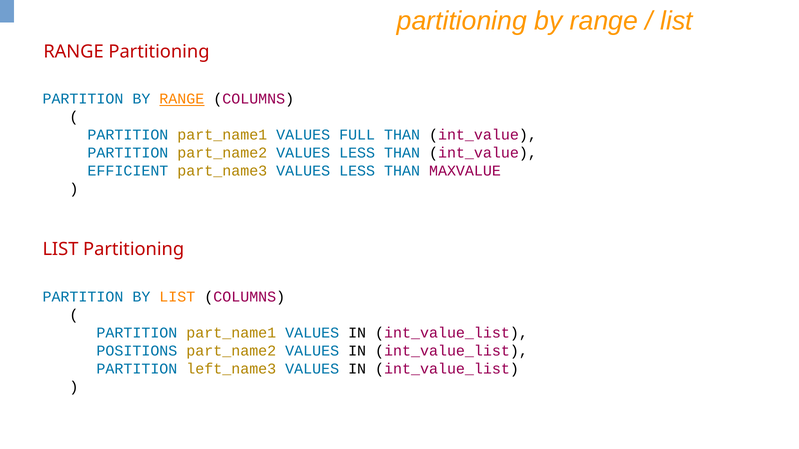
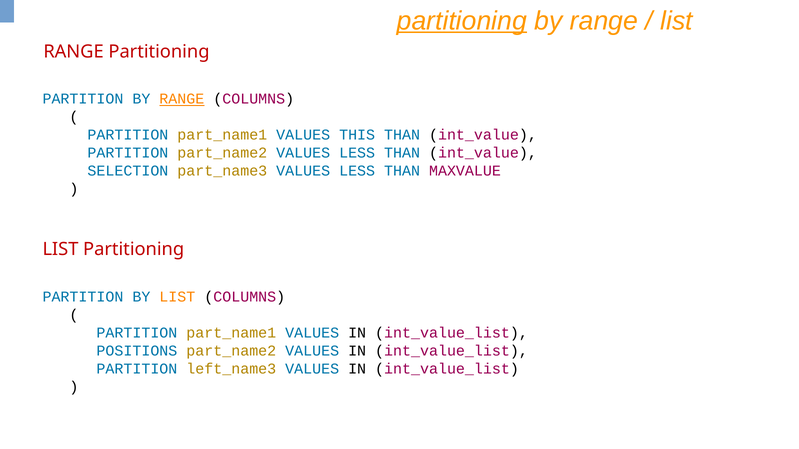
partitioning at (462, 21) underline: none -> present
FULL: FULL -> THIS
EFFICIENT: EFFICIENT -> SELECTION
